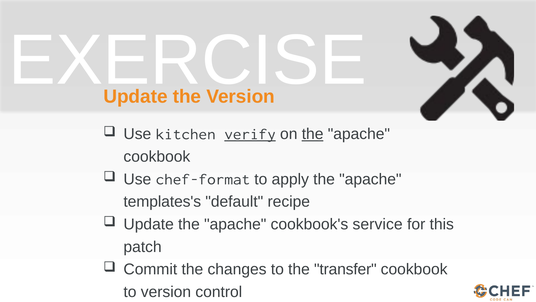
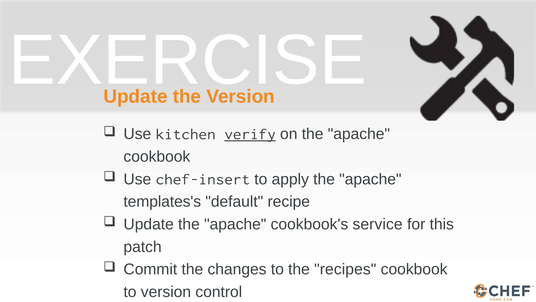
the at (313, 134) underline: present -> none
chef-format: chef-format -> chef-insert
transfer: transfer -> recipes
